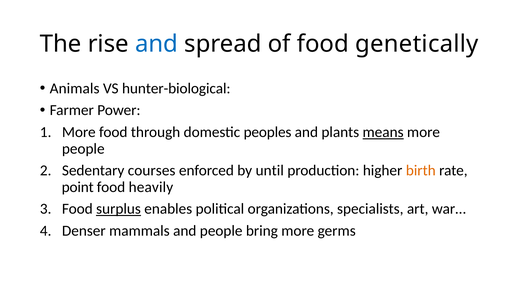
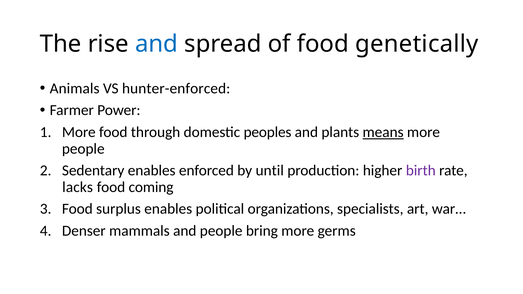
hunter-biological: hunter-biological -> hunter-enforced
Sedentary courses: courses -> enables
birth colour: orange -> purple
point: point -> lacks
heavily: heavily -> coming
surplus underline: present -> none
